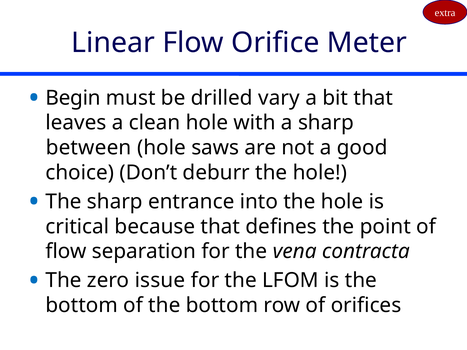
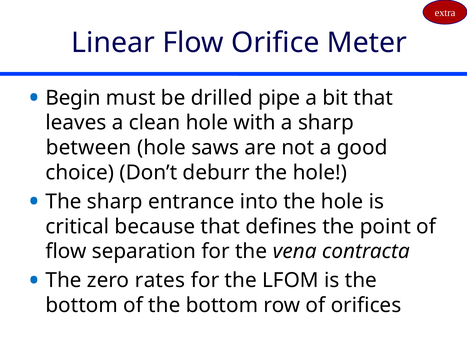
vary: vary -> pipe
issue: issue -> rates
